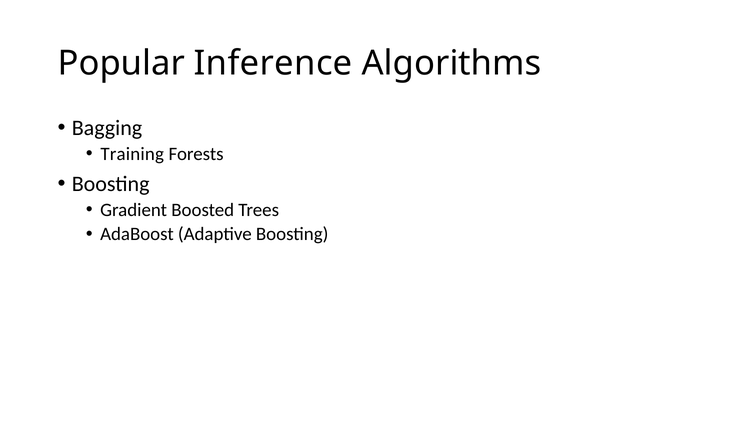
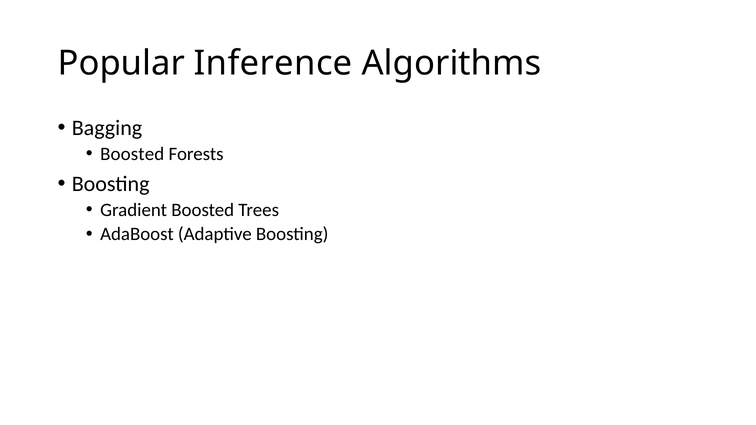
Training at (132, 154): Training -> Boosted
